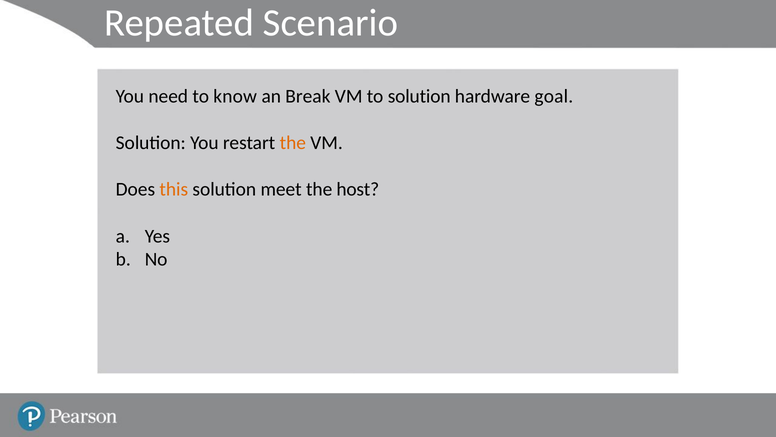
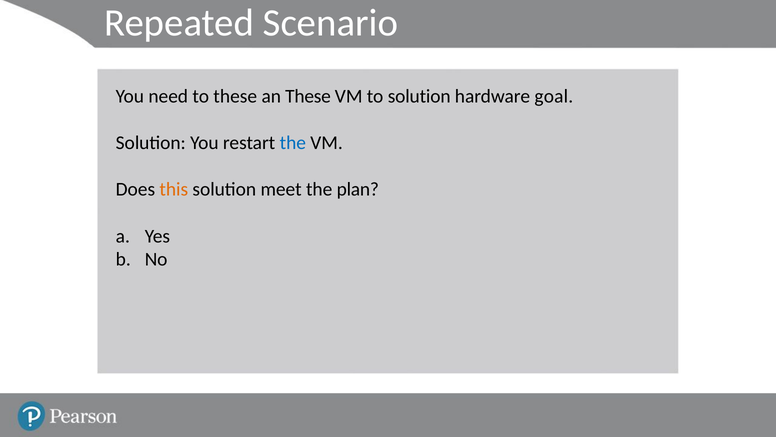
to know: know -> these
an Break: Break -> These
the at (293, 143) colour: orange -> blue
host: host -> plan
